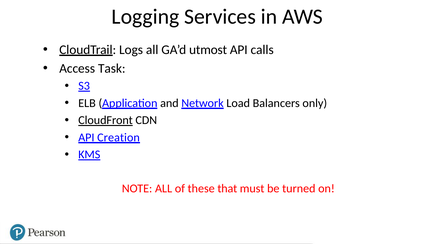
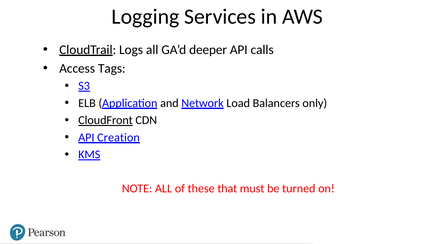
utmost: utmost -> deeper
Task: Task -> Tags
